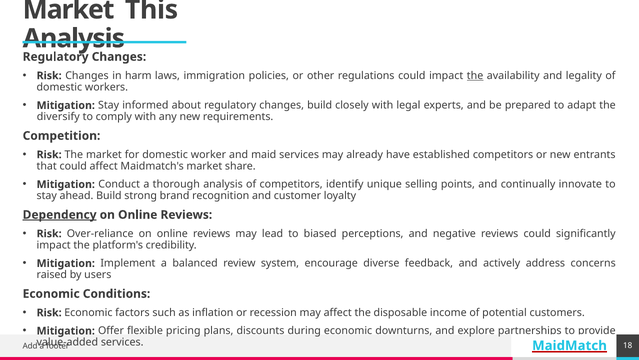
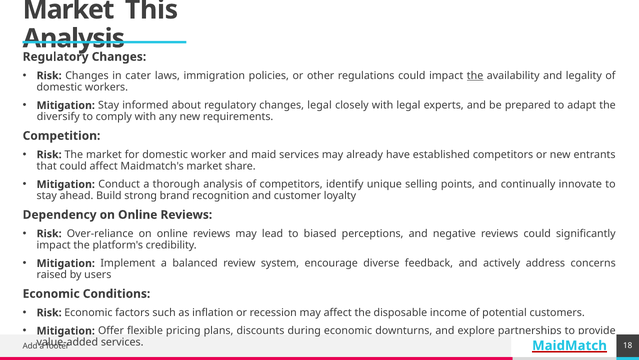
harm: harm -> cater
changes build: build -> legal
Dependency underline: present -> none
